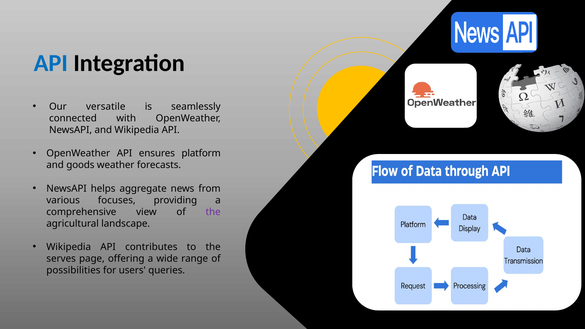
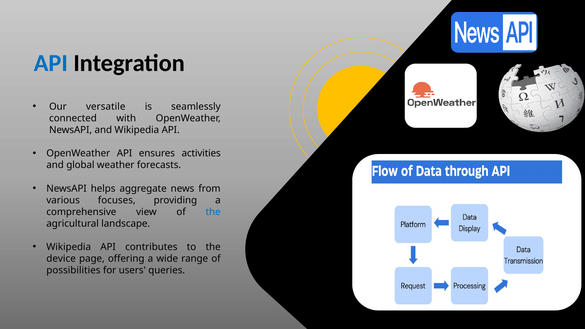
platform: platform -> activities
goods: goods -> global
the at (213, 212) colour: purple -> blue
serves: serves -> device
